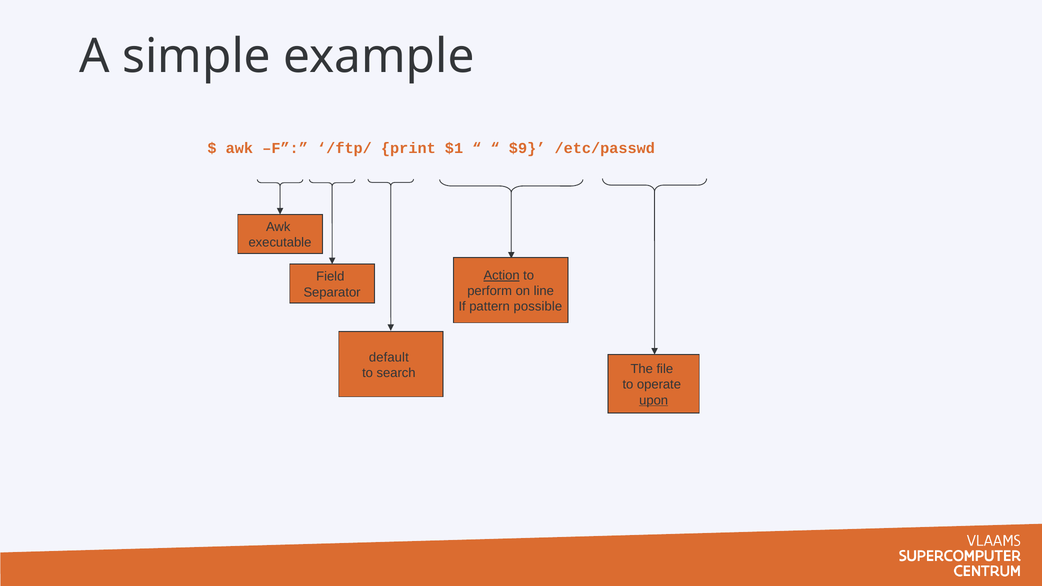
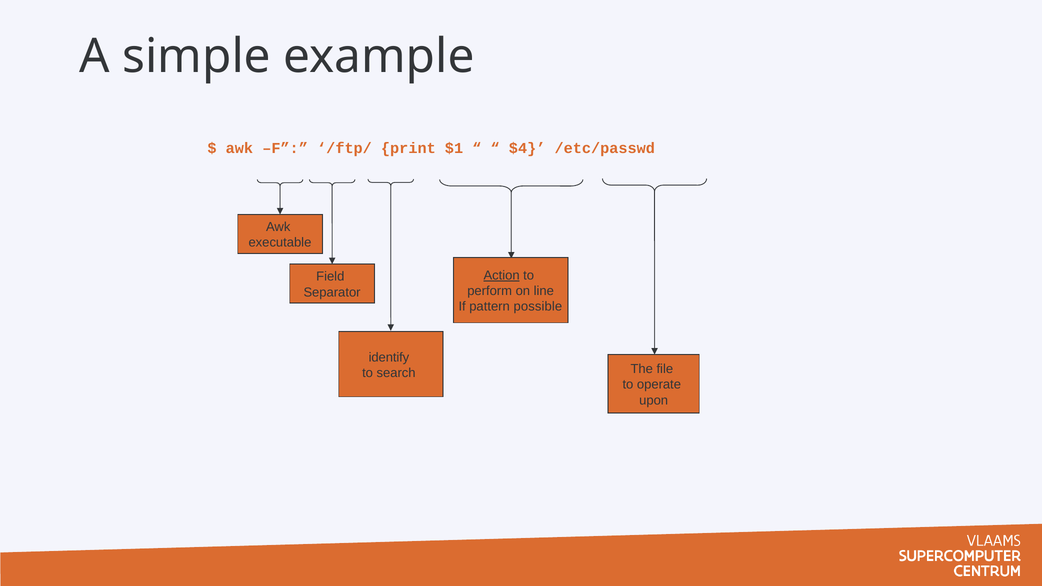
$9: $9 -> $4
default: default -> identify
upon underline: present -> none
